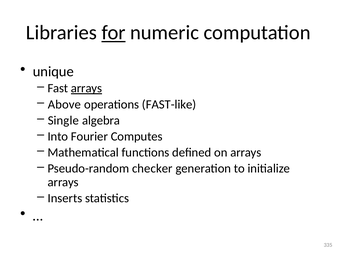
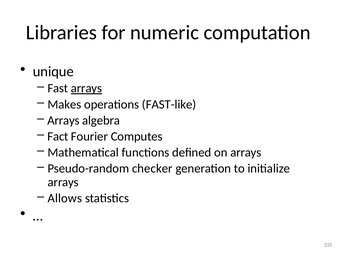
for underline: present -> none
Above: Above -> Makes
Single at (63, 120): Single -> Arrays
Into: Into -> Fact
Inserts: Inserts -> Allows
